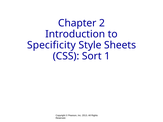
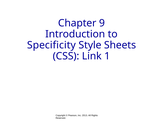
2: 2 -> 9
Sort: Sort -> Link
